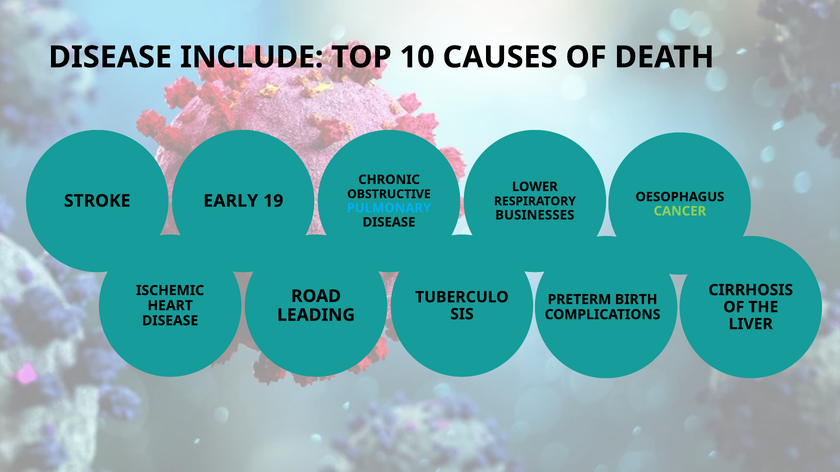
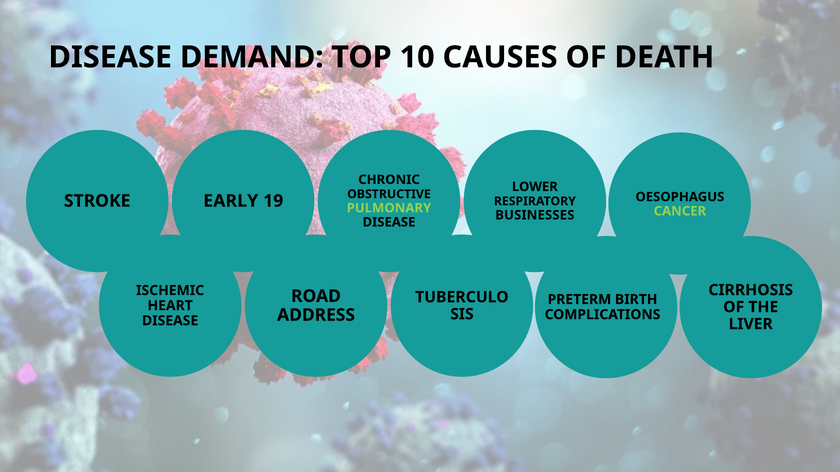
INCLUDE: INCLUDE -> DEMAND
PULMONARY colour: light blue -> light green
LEADING: LEADING -> ADDRESS
